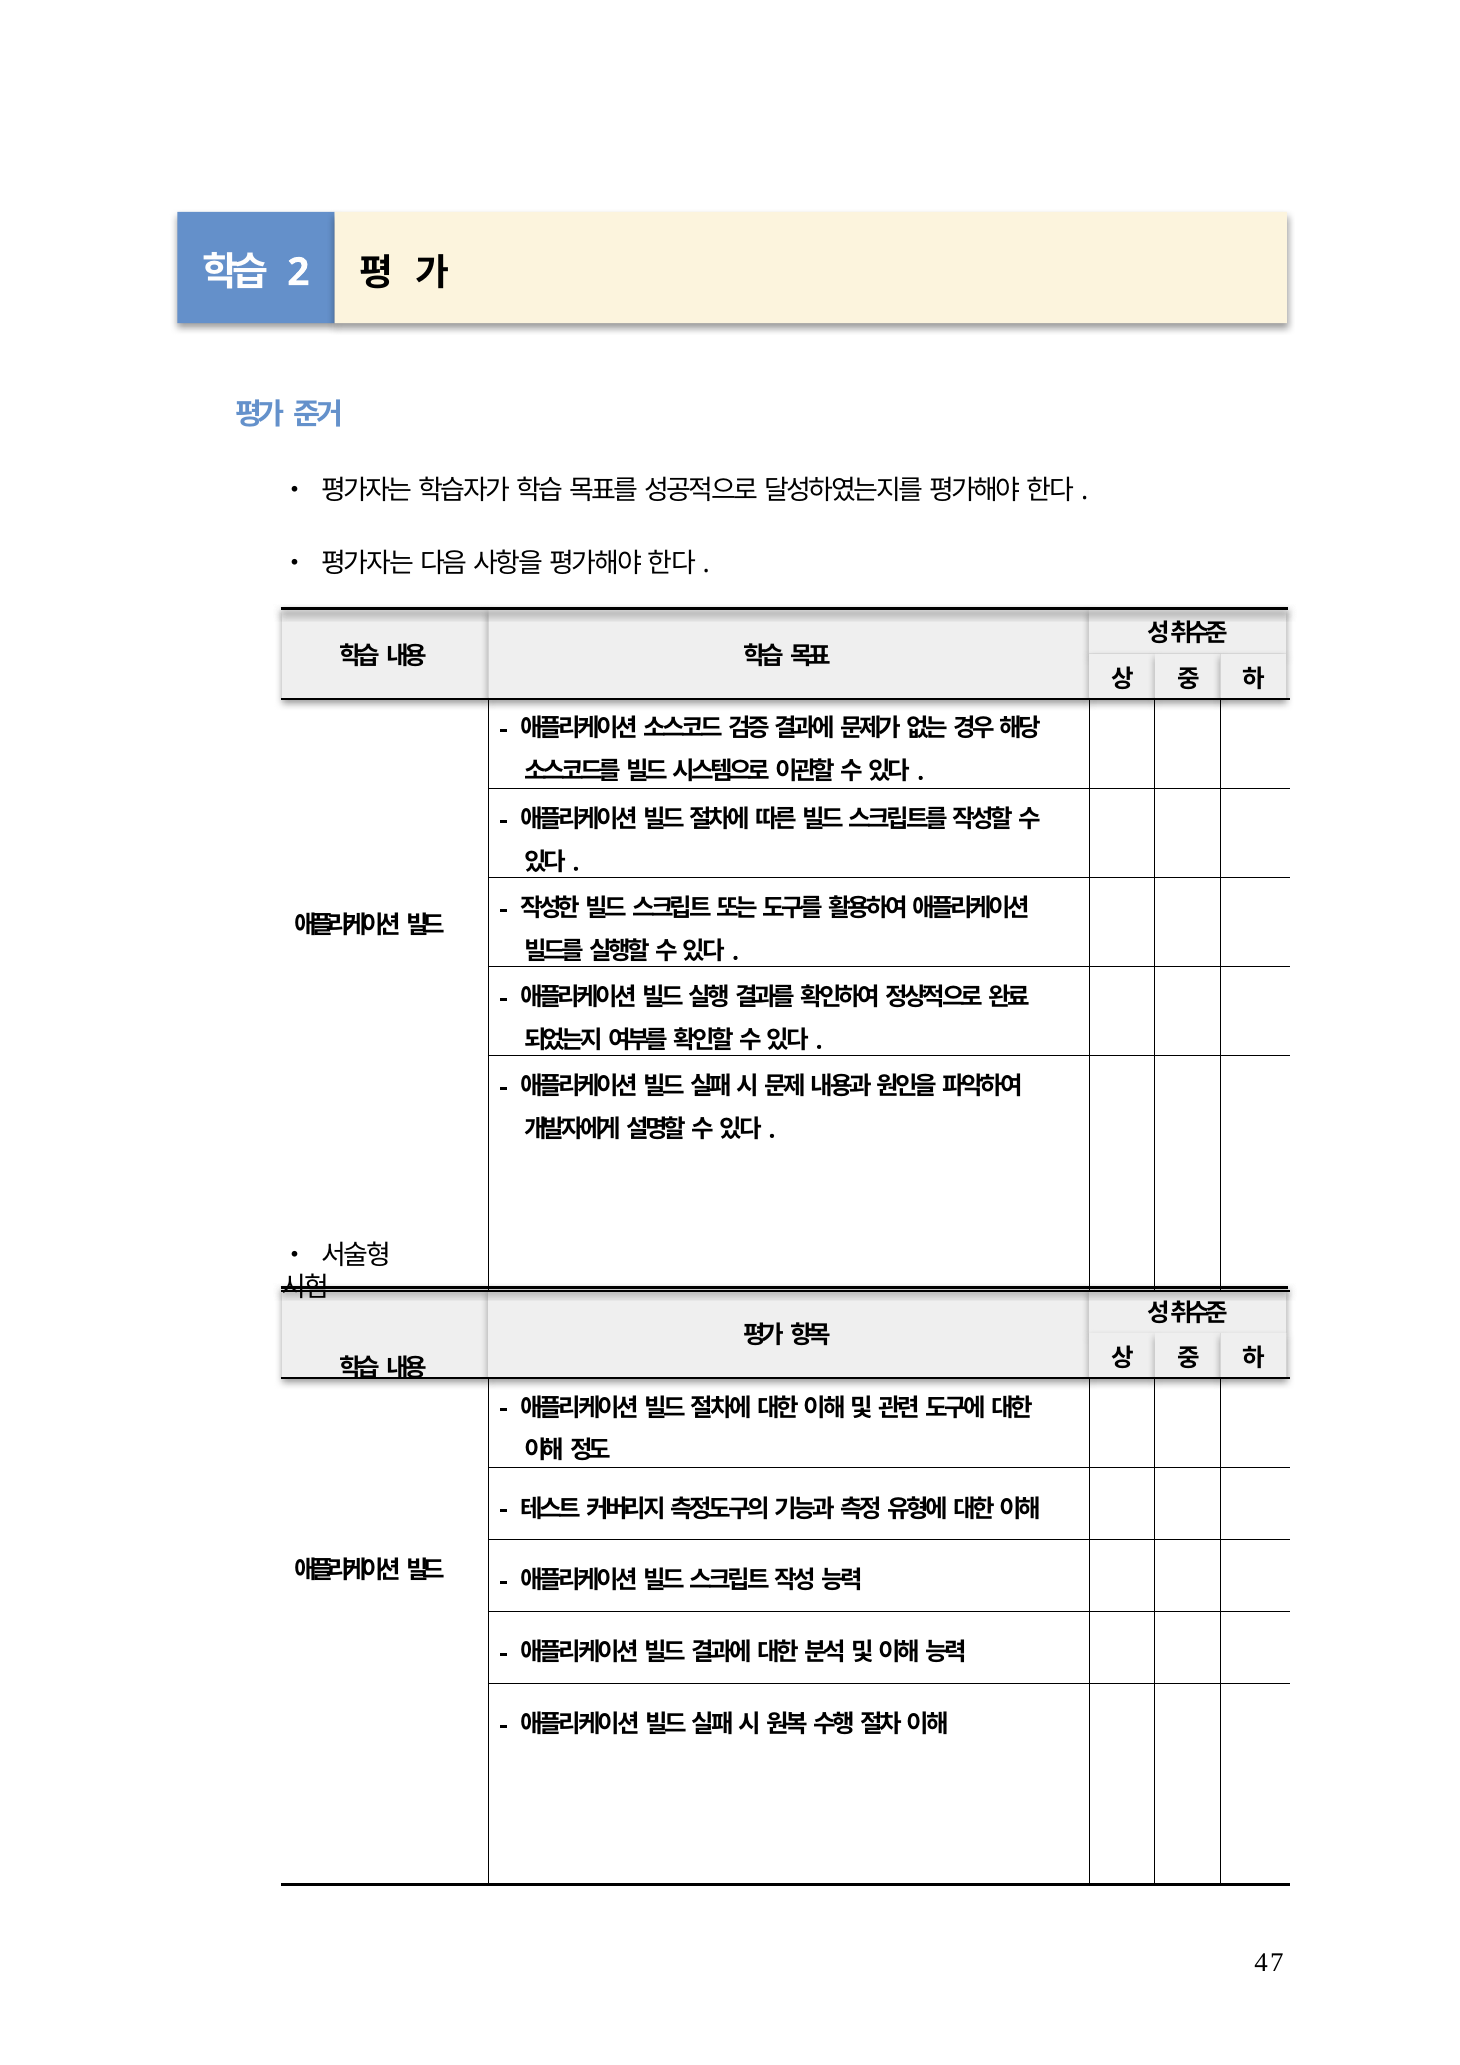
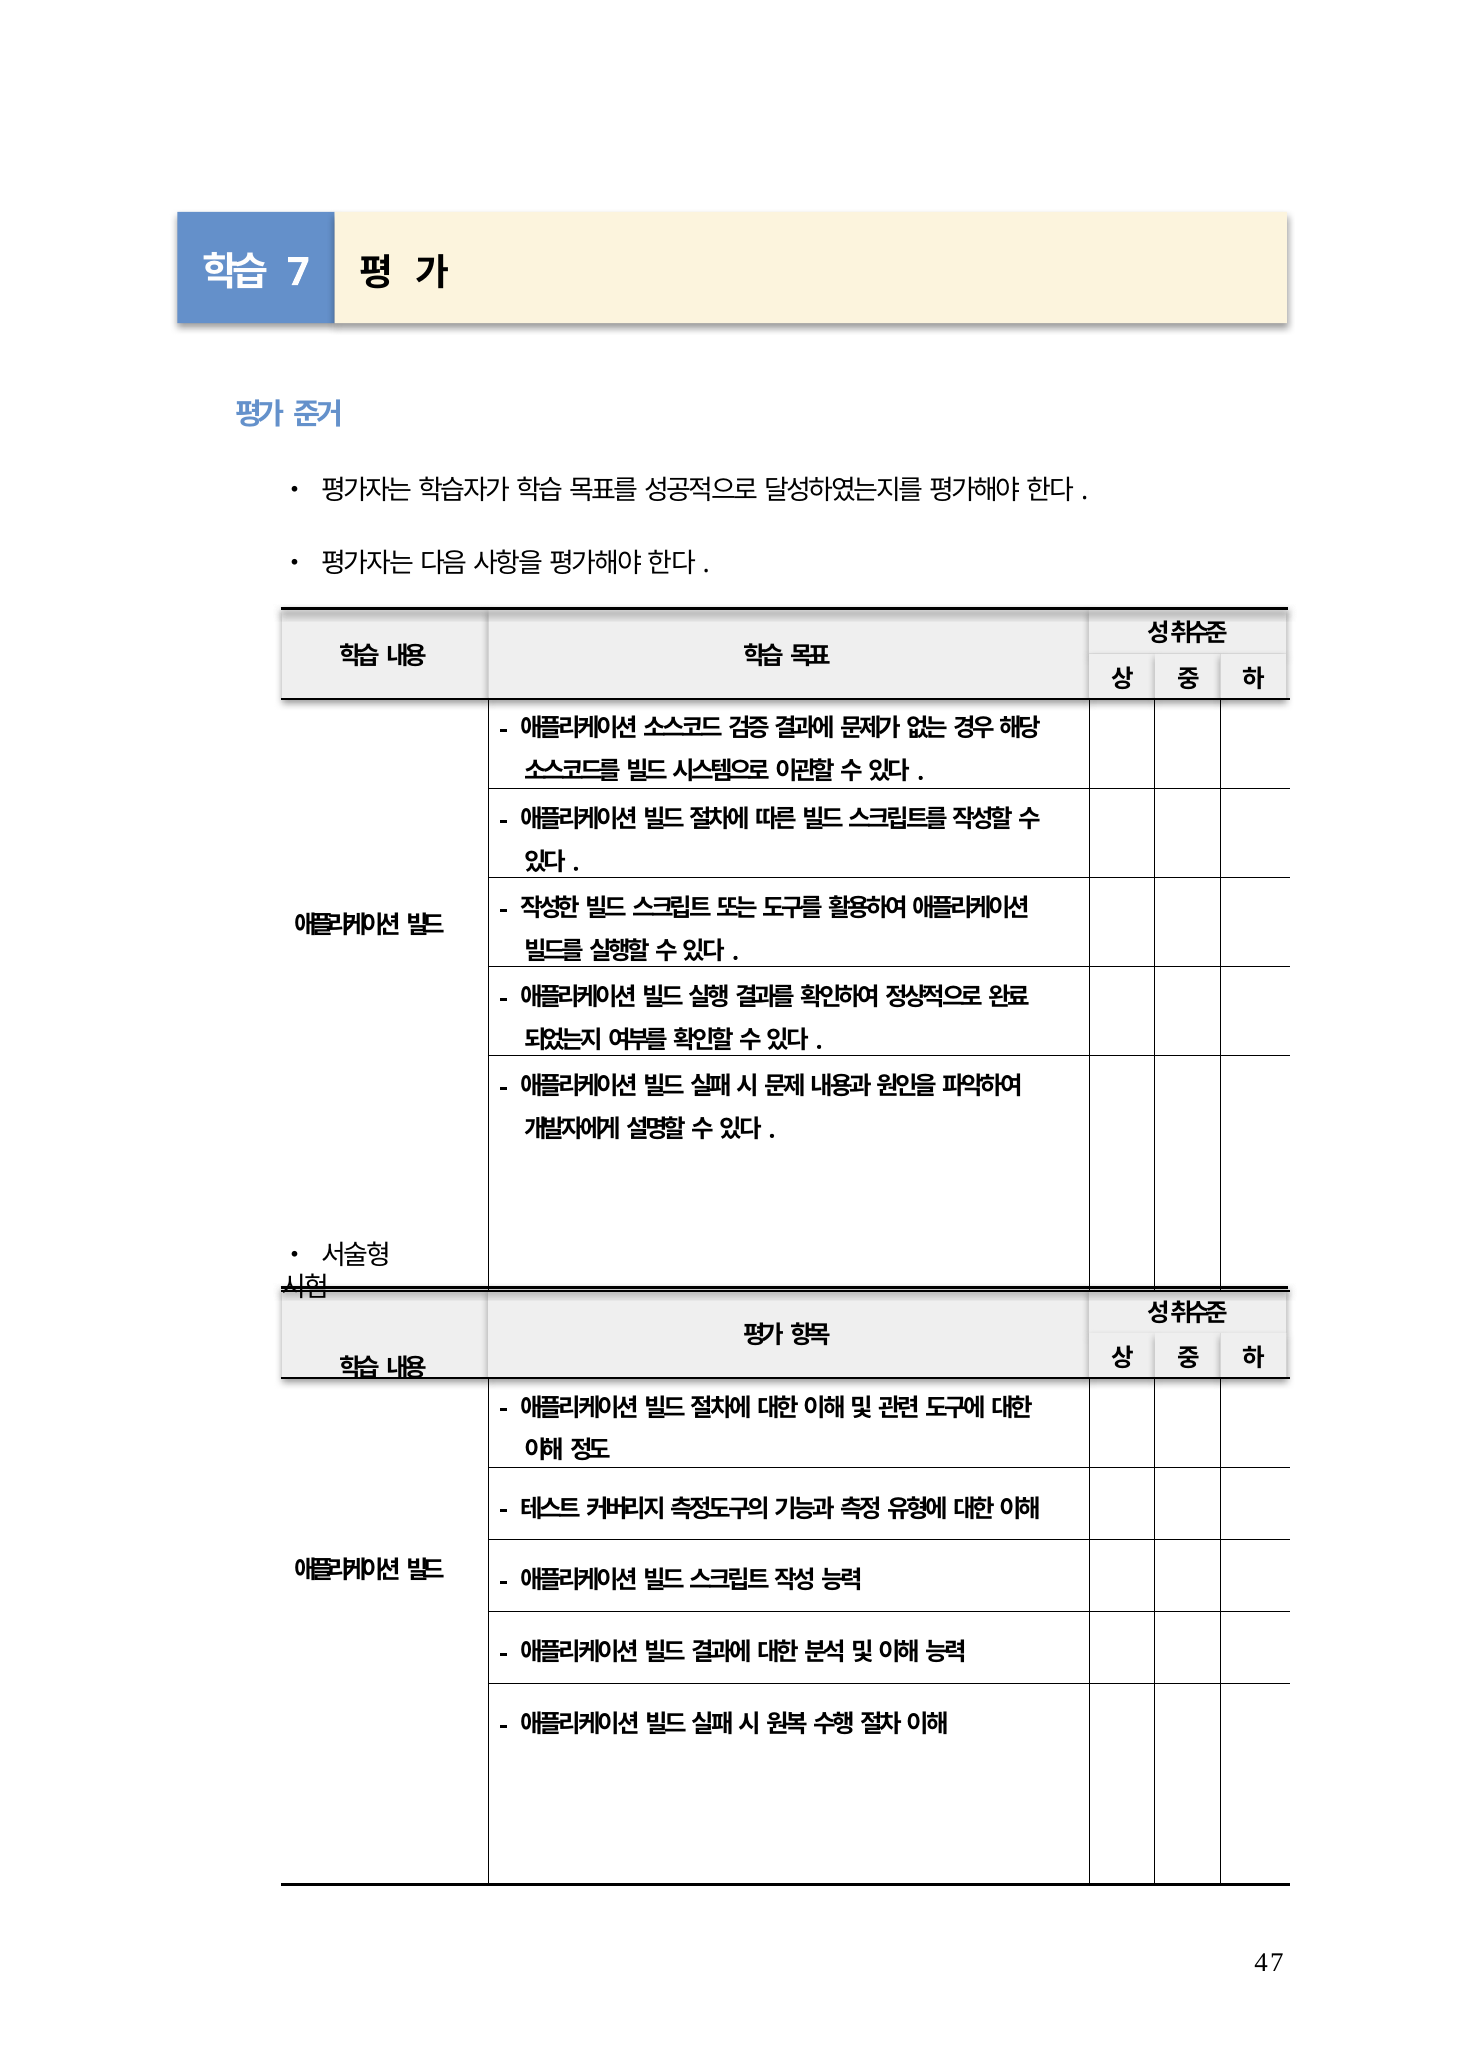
2: 2 -> 7
